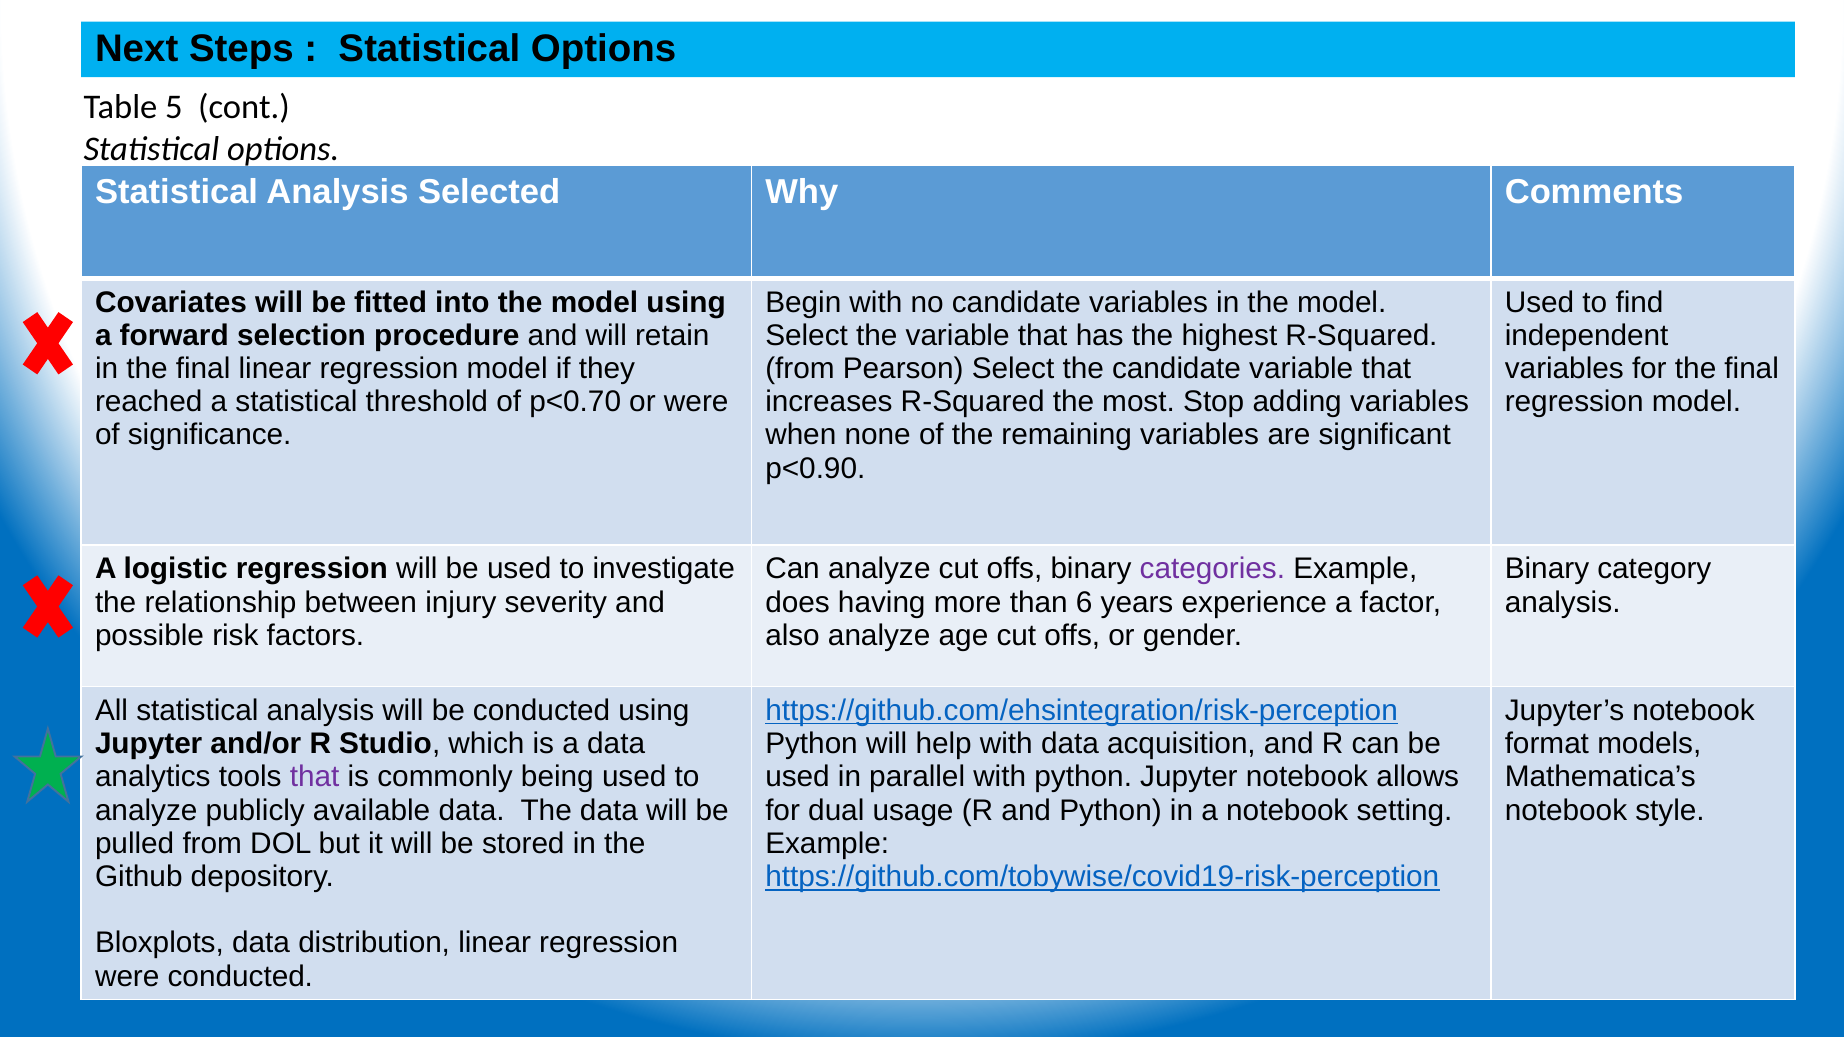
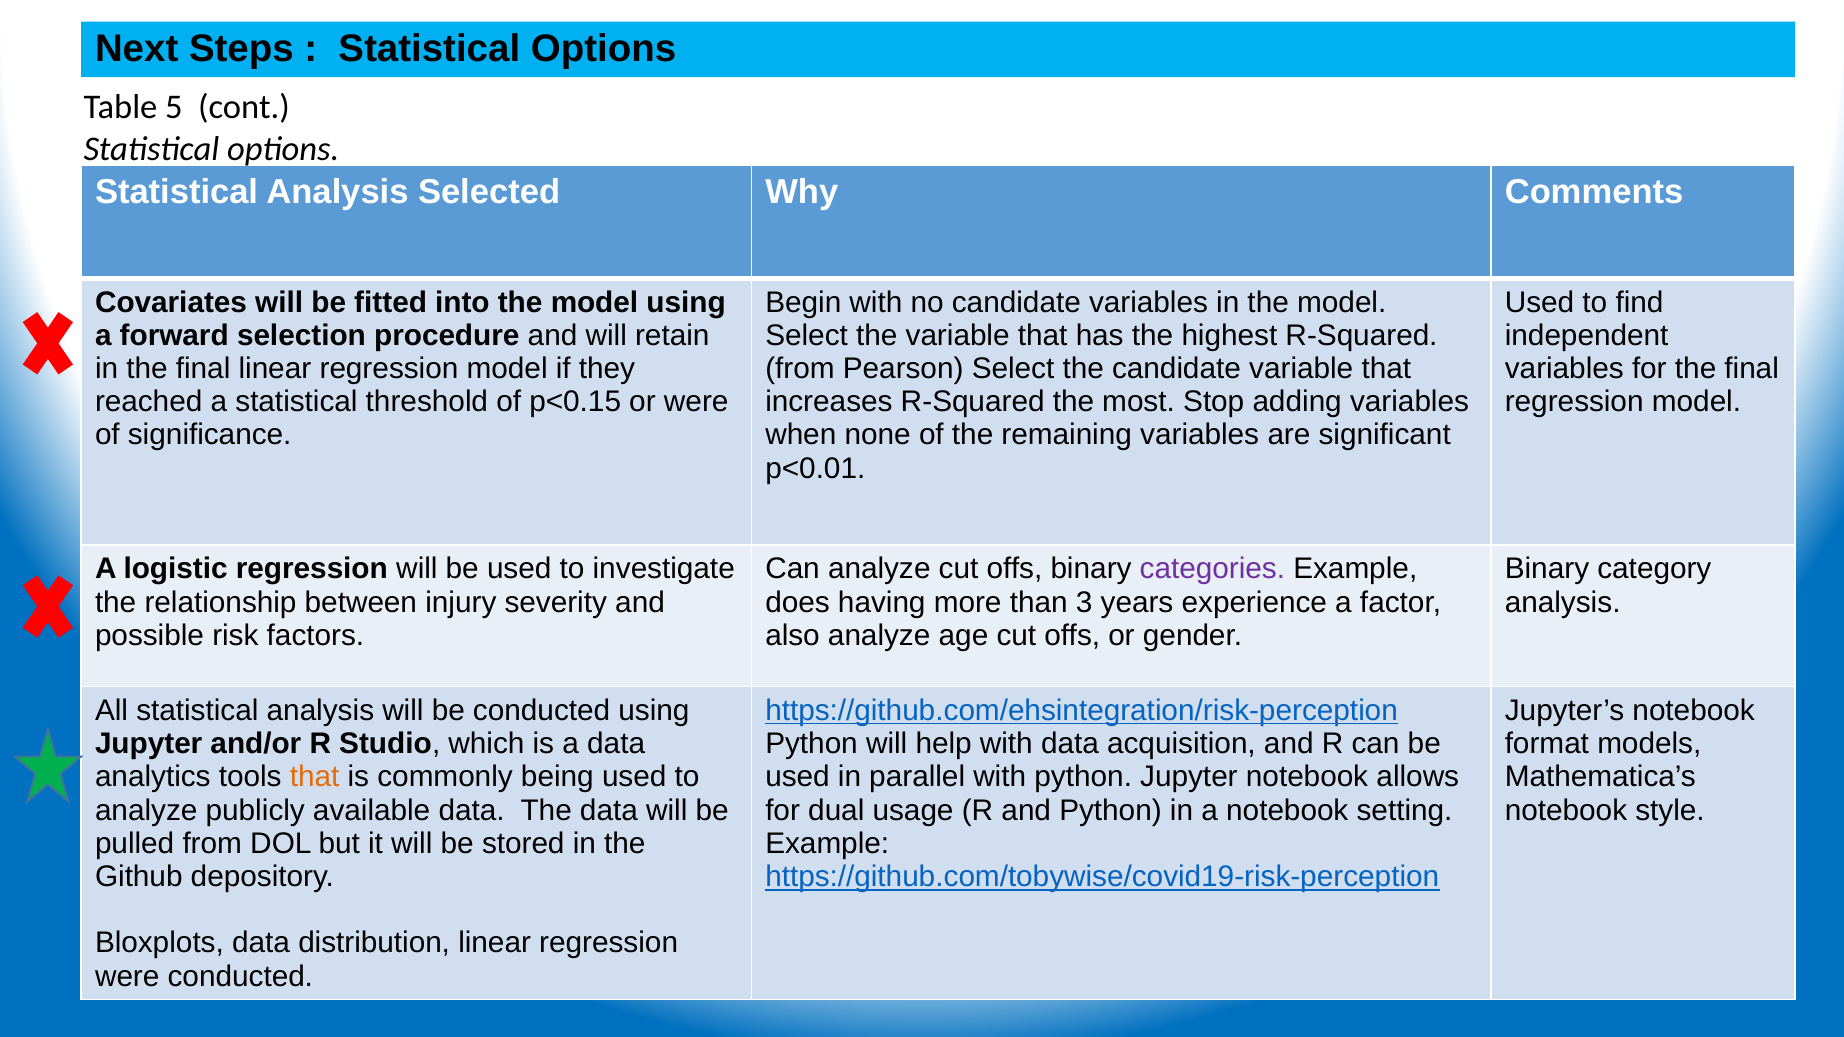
p<0.70: p<0.70 -> p<0.15
p<0.90: p<0.90 -> p<0.01
6: 6 -> 3
that at (315, 777) colour: purple -> orange
